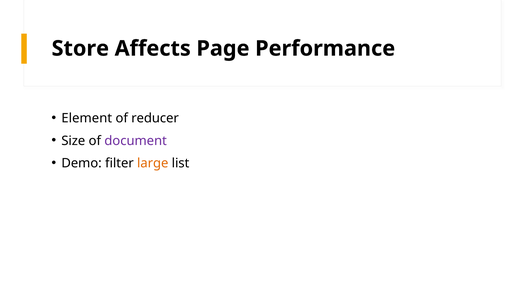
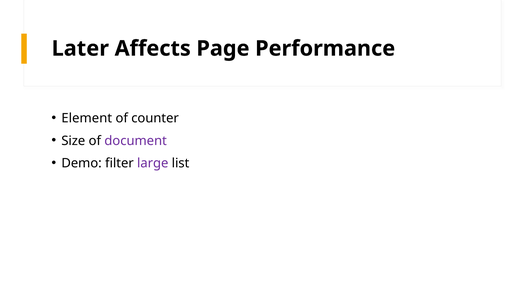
Store: Store -> Later
reducer: reducer -> counter
large colour: orange -> purple
